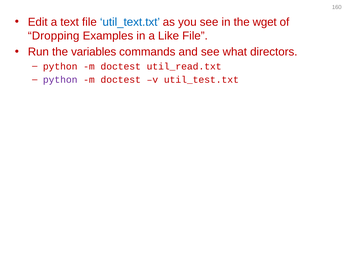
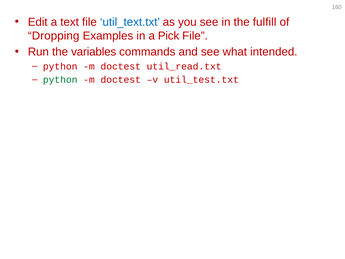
wget: wget -> fulfill
Like: Like -> Pick
directors: directors -> intended
python at (60, 80) colour: purple -> green
